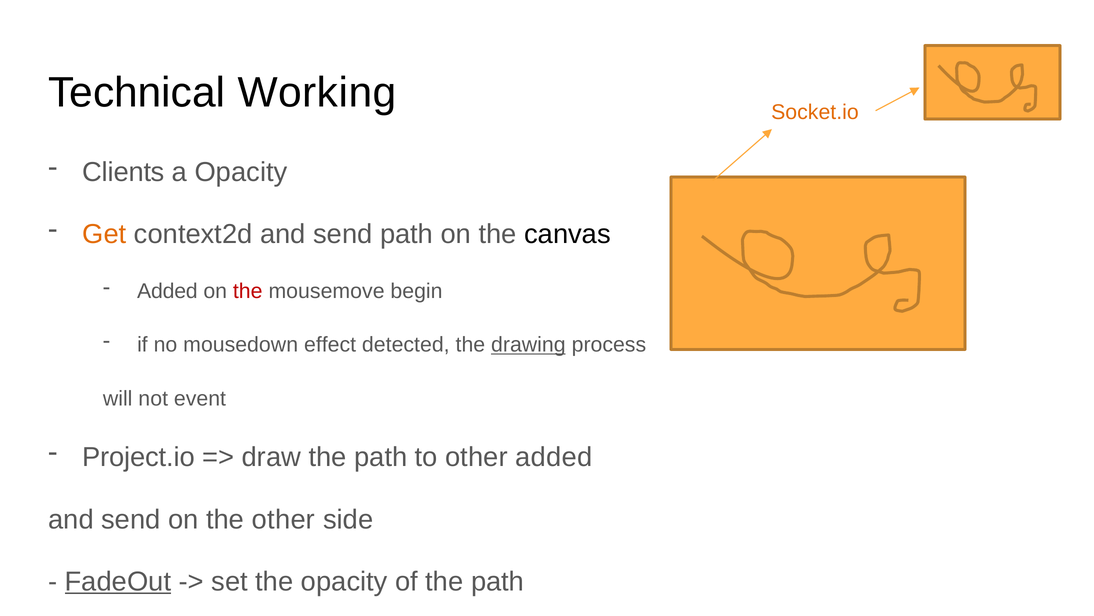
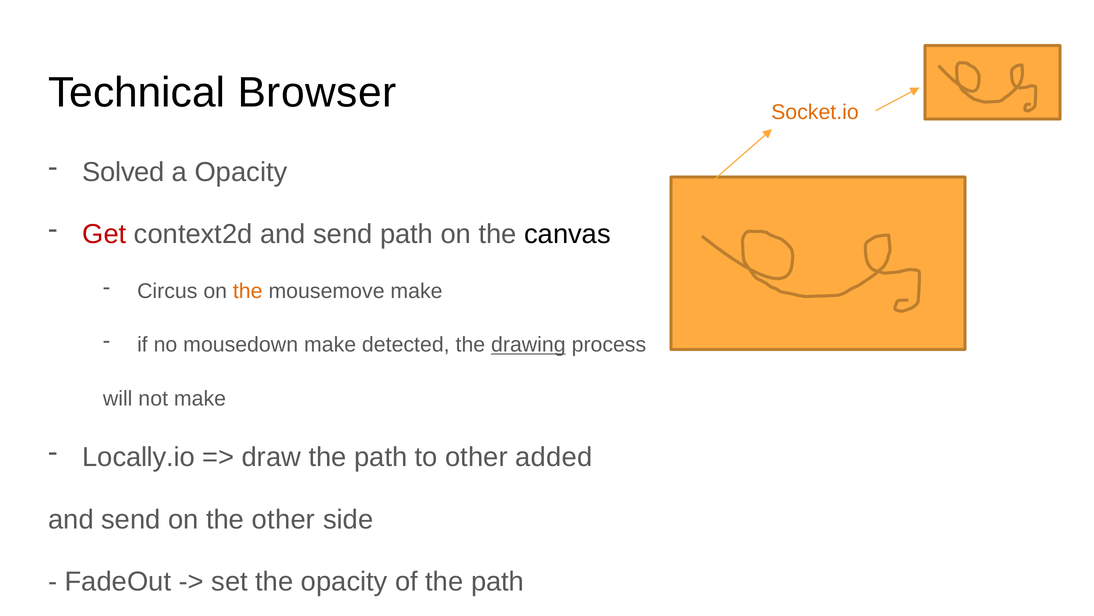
Working: Working -> Browser
Clients: Clients -> Solved
Get colour: orange -> red
Added at (167, 291): Added -> Circus
the at (248, 291) colour: red -> orange
mousemove begin: begin -> make
mousedown effect: effect -> make
not event: event -> make
Project.io: Project.io -> Locally.io
FadeOut underline: present -> none
